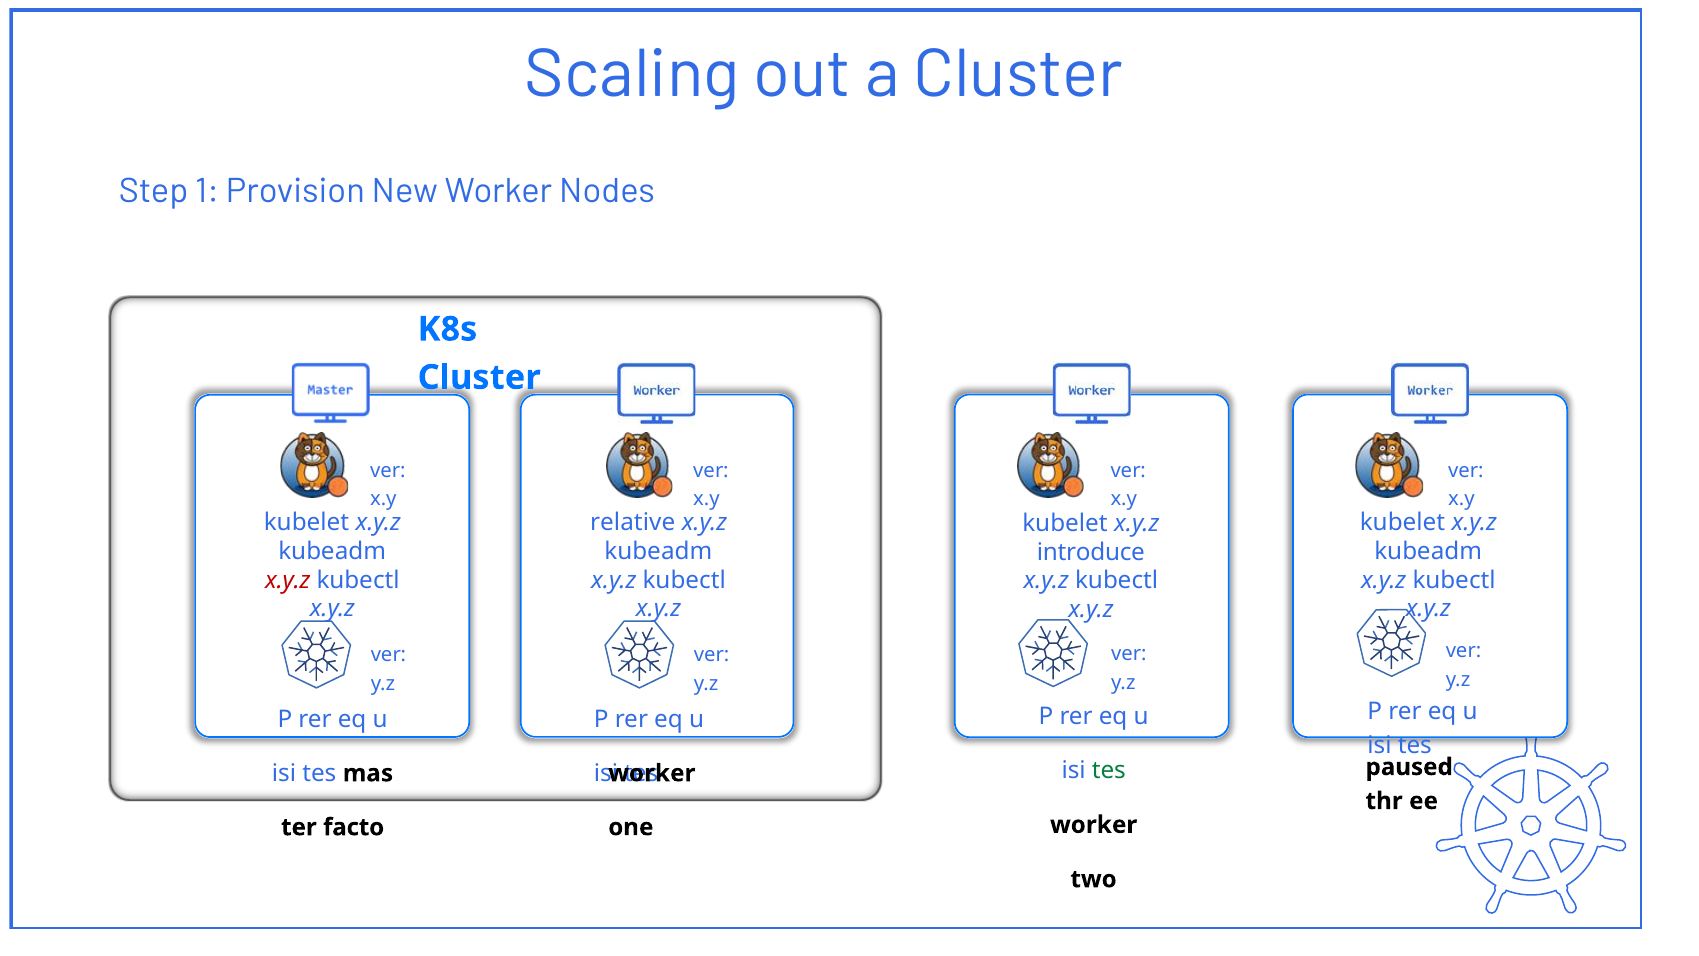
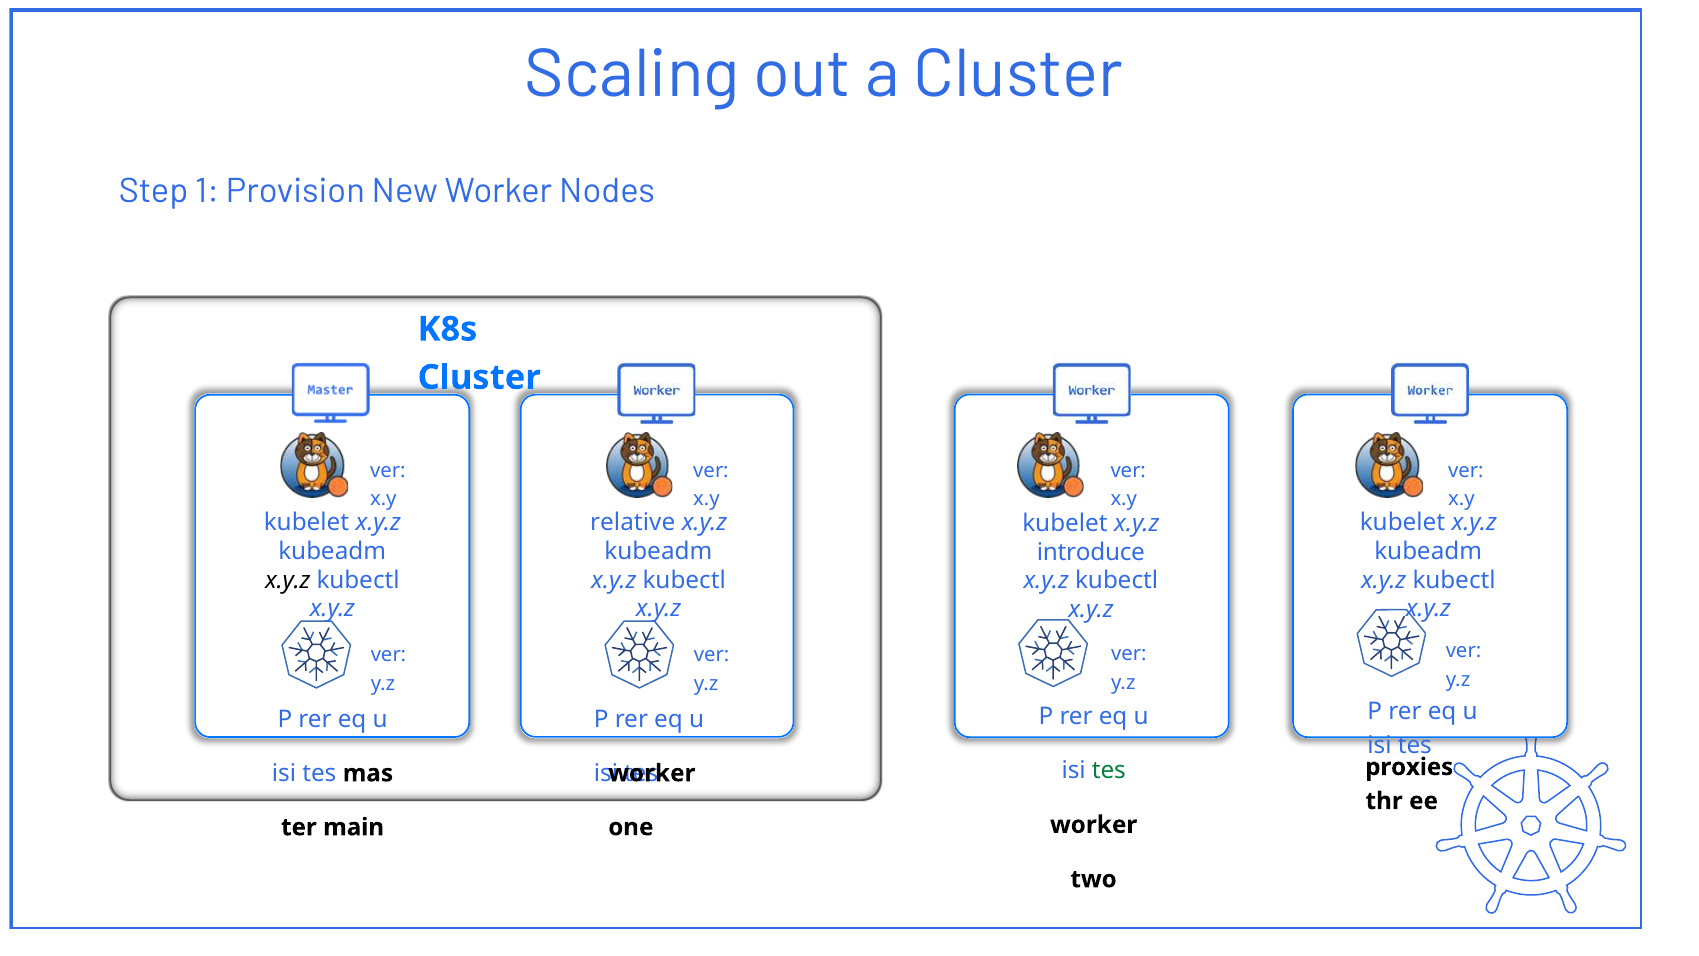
x.y.z at (288, 580) colour: red -> black
paused: paused -> proxies
facto: facto -> main
